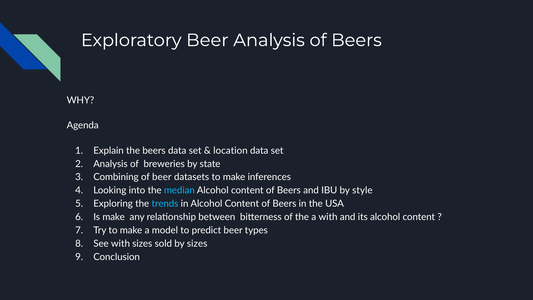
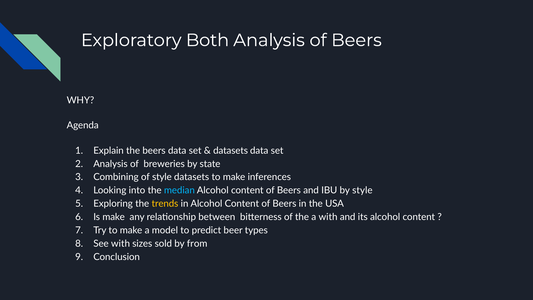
Exploratory Beer: Beer -> Both
location at (230, 150): location -> datasets
of beer: beer -> style
trends colour: light blue -> yellow
by sizes: sizes -> from
